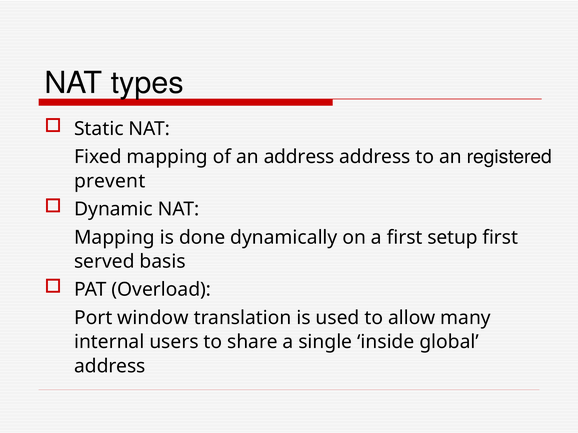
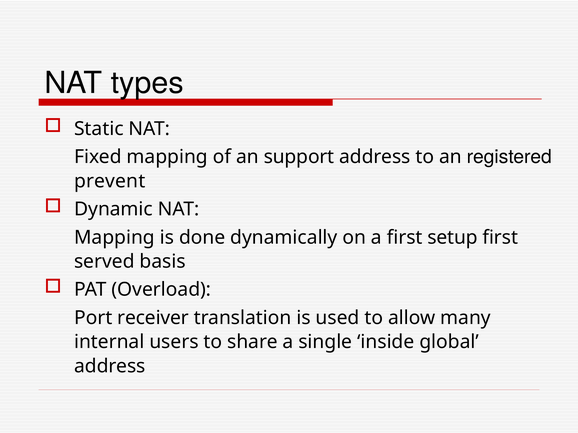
an address: address -> support
window: window -> receiver
